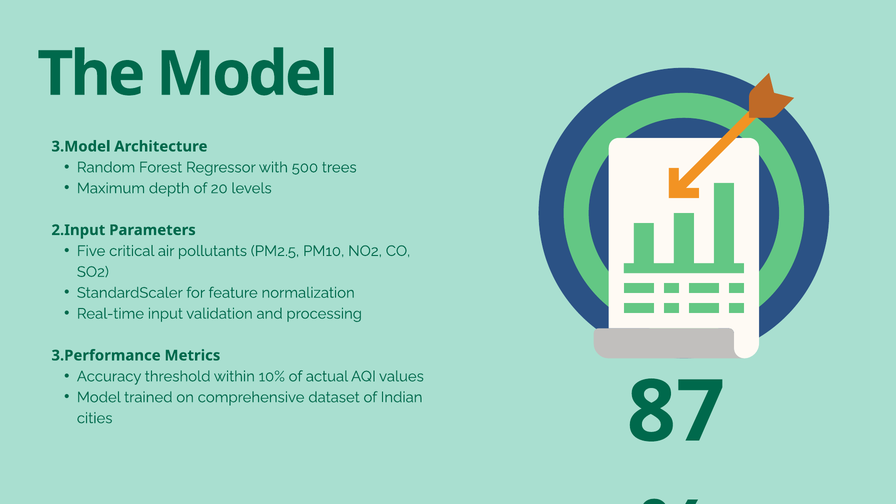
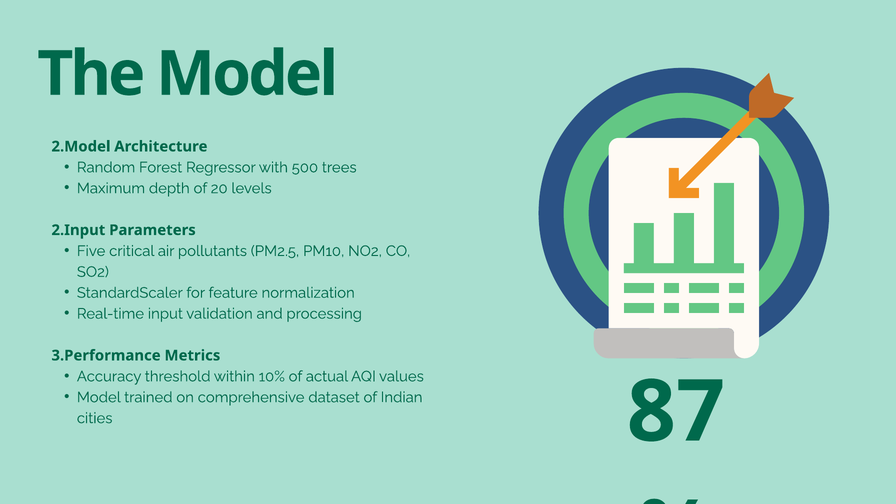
3.Model: 3.Model -> 2.Model
